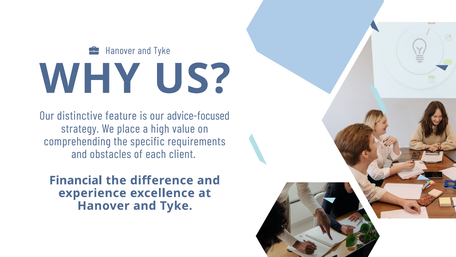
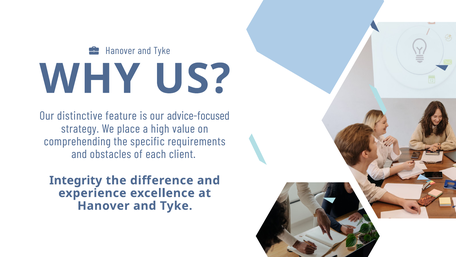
Financial: Financial -> Integrity
